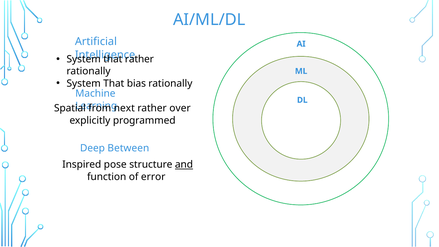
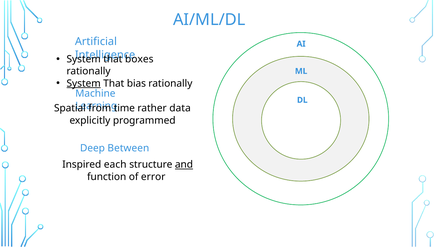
rather at (139, 59): rather -> boxes
System at (84, 83) underline: none -> present
next: next -> time
over: over -> data
pose: pose -> each
